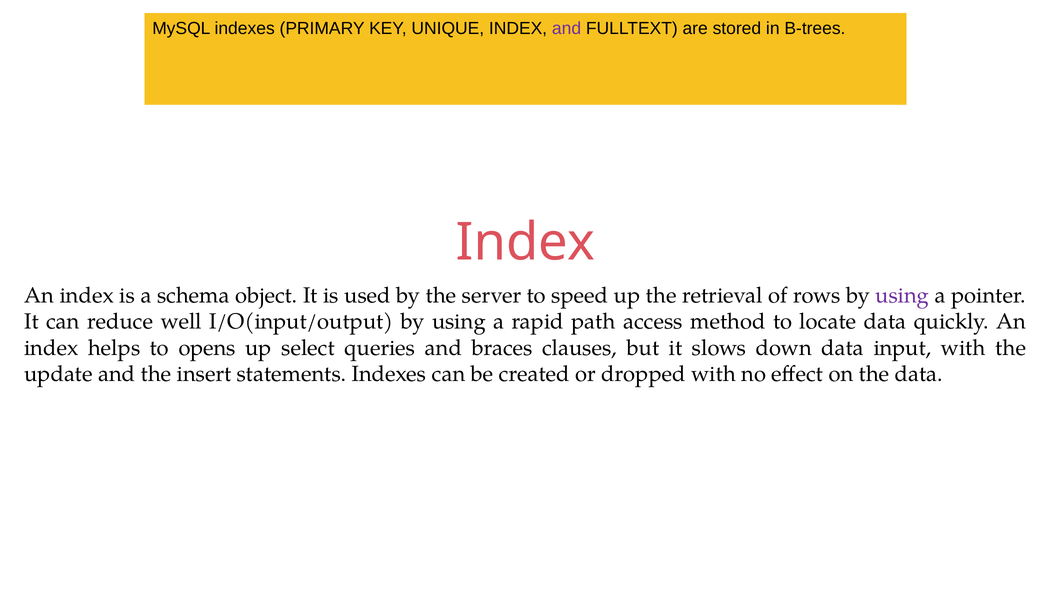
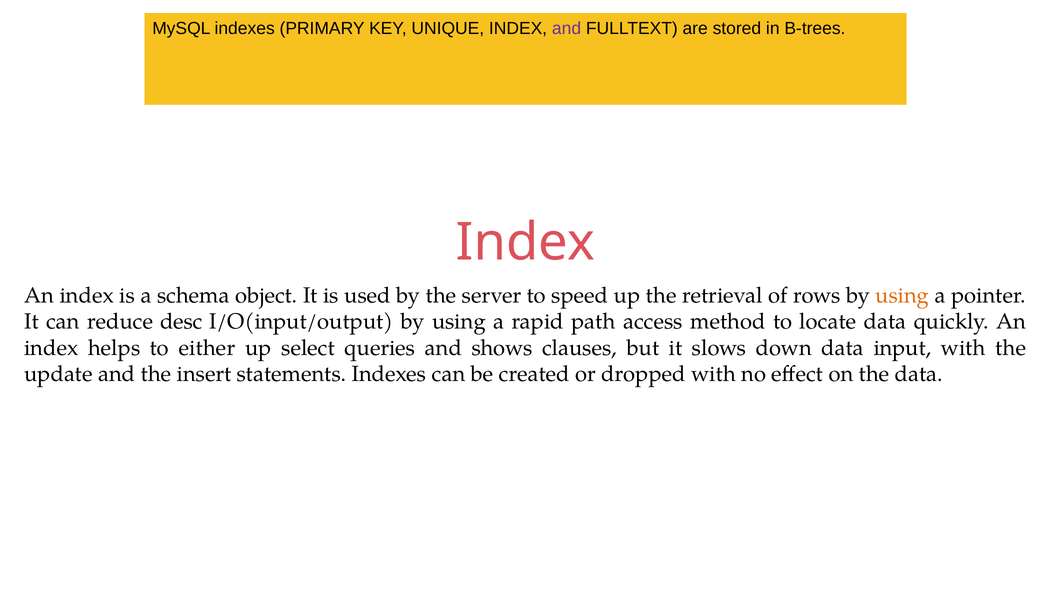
using at (902, 295) colour: purple -> orange
well: well -> desc
opens: opens -> either
braces: braces -> shows
